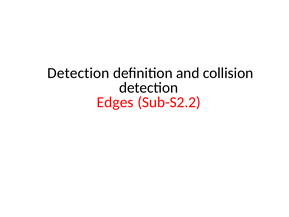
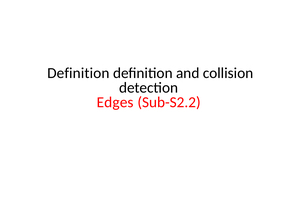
Detection at (78, 73): Detection -> Definition
